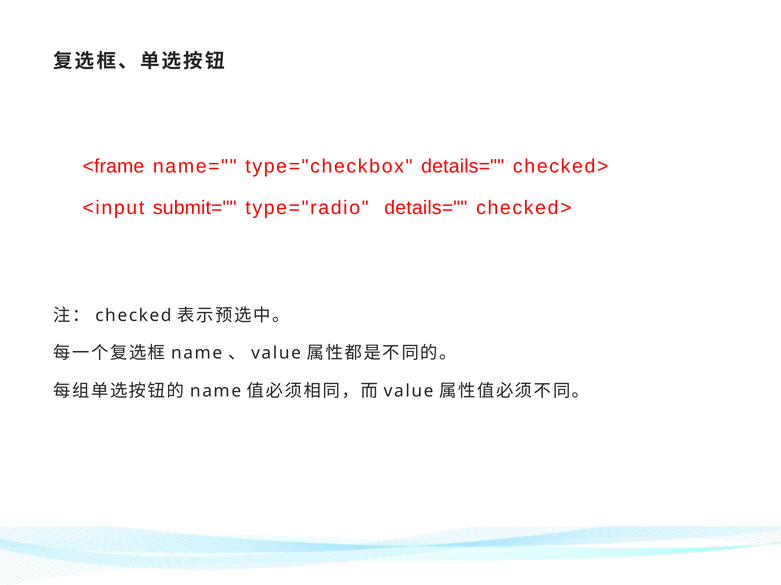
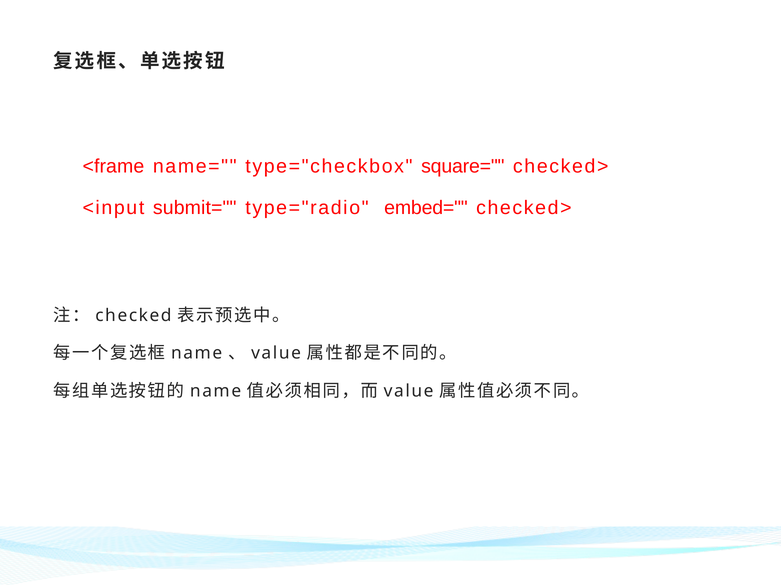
type="checkbox details=: details= -> square=
type="radio details=: details= -> embed=
